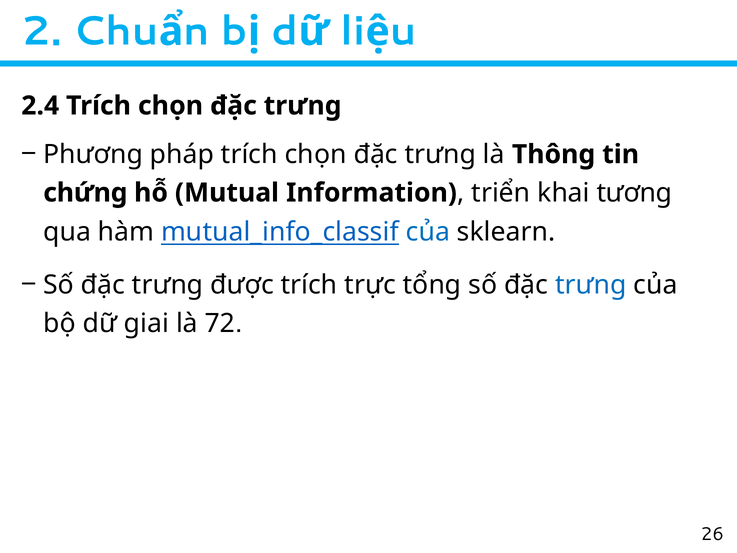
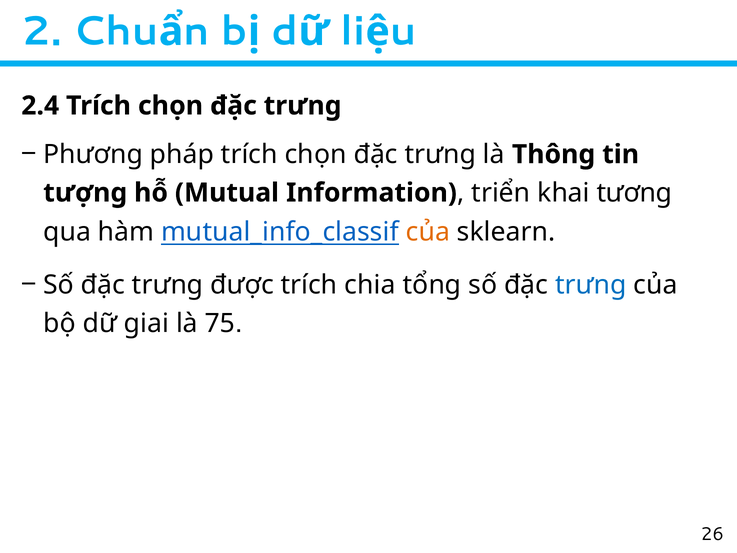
chứng: chứng -> tượng
của at (428, 232) colour: blue -> orange
trực: trực -> chia
72: 72 -> 75
